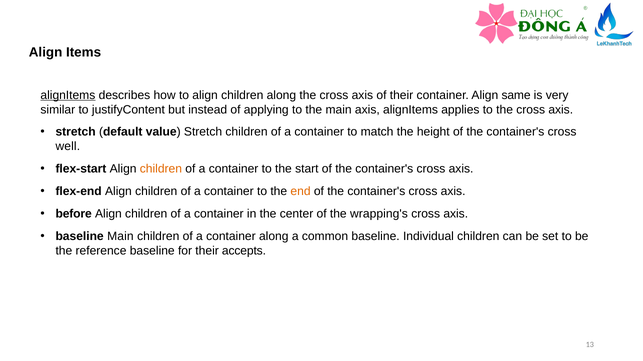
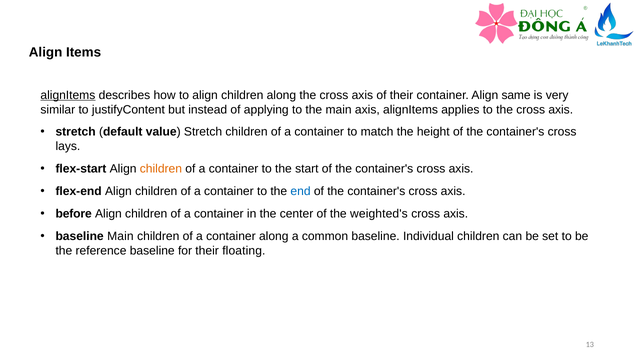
well: well -> lays
end colour: orange -> blue
wrapping's: wrapping's -> weighted's
accepts: accepts -> floating
